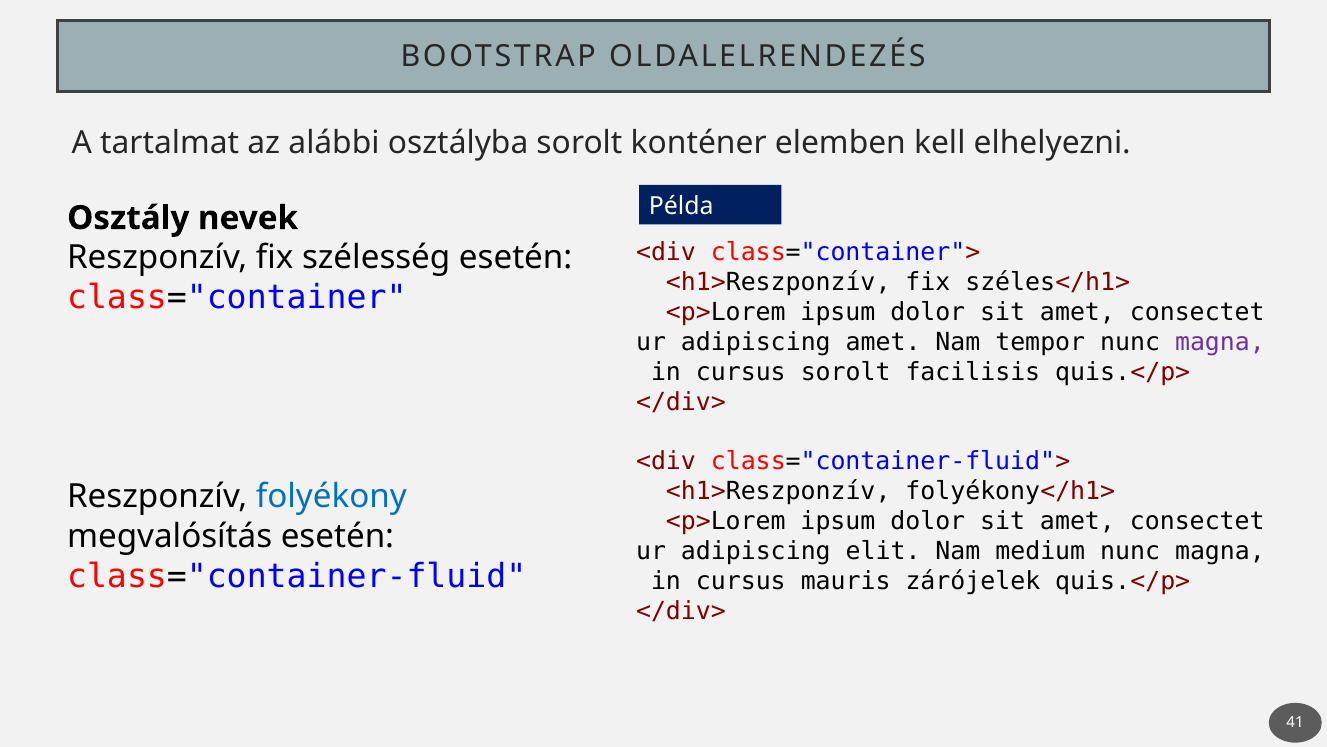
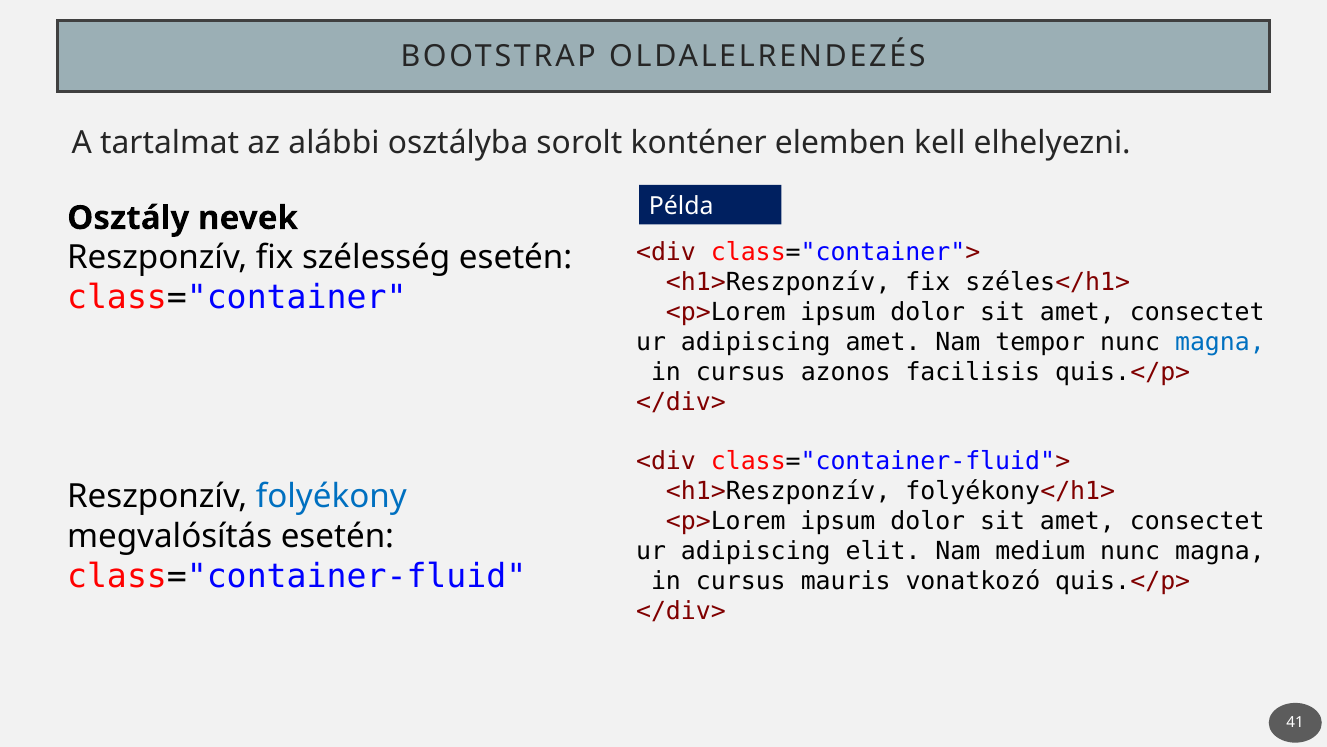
magna at (1220, 342) colour: purple -> blue
cursus sorolt: sorolt -> azonos
zárójelek: zárójelek -> vonatkozó
